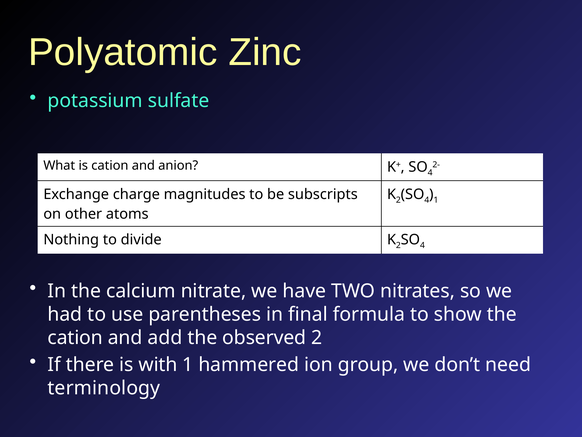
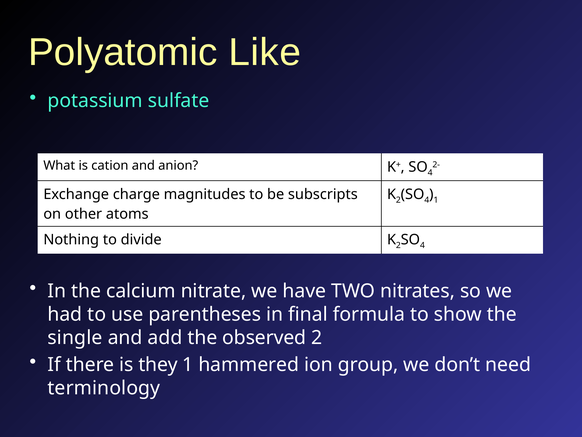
Zinc: Zinc -> Like
cation at (75, 337): cation -> single
with: with -> they
